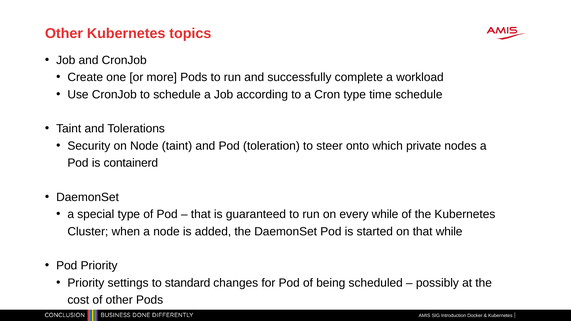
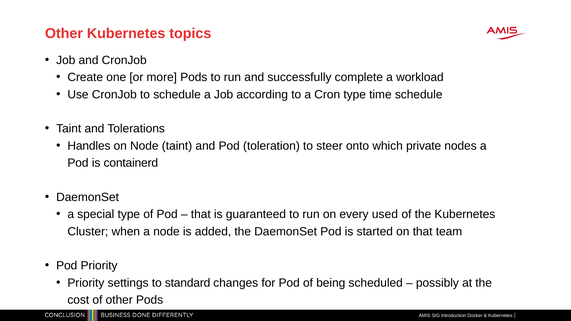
Security: Security -> Handles
every while: while -> used
that while: while -> team
